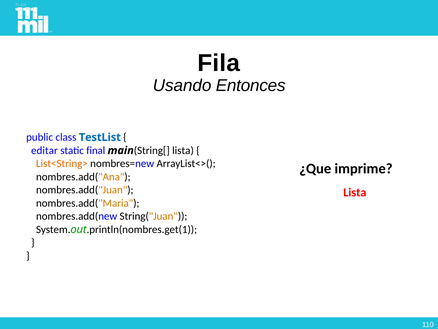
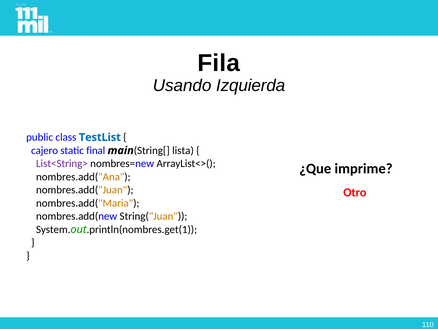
Entonces: Entonces -> Izquierda
editar: editar -> cajero
List<String> colour: orange -> purple
Lista at (355, 192): Lista -> Otro
